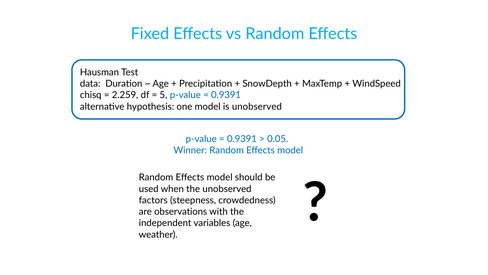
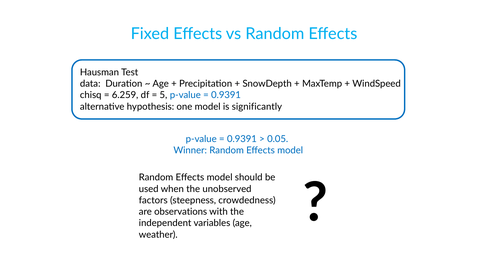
2.259: 2.259 -> 6.259
is unobserved: unobserved -> significantly
